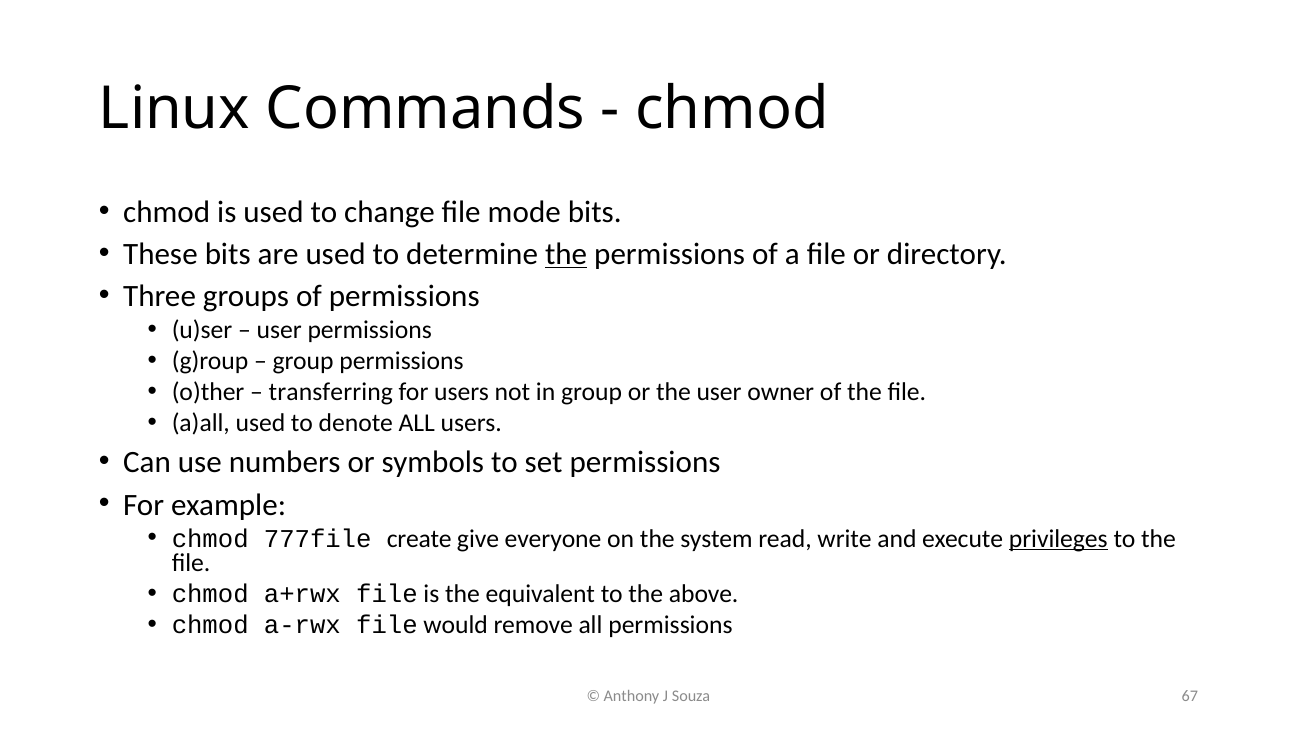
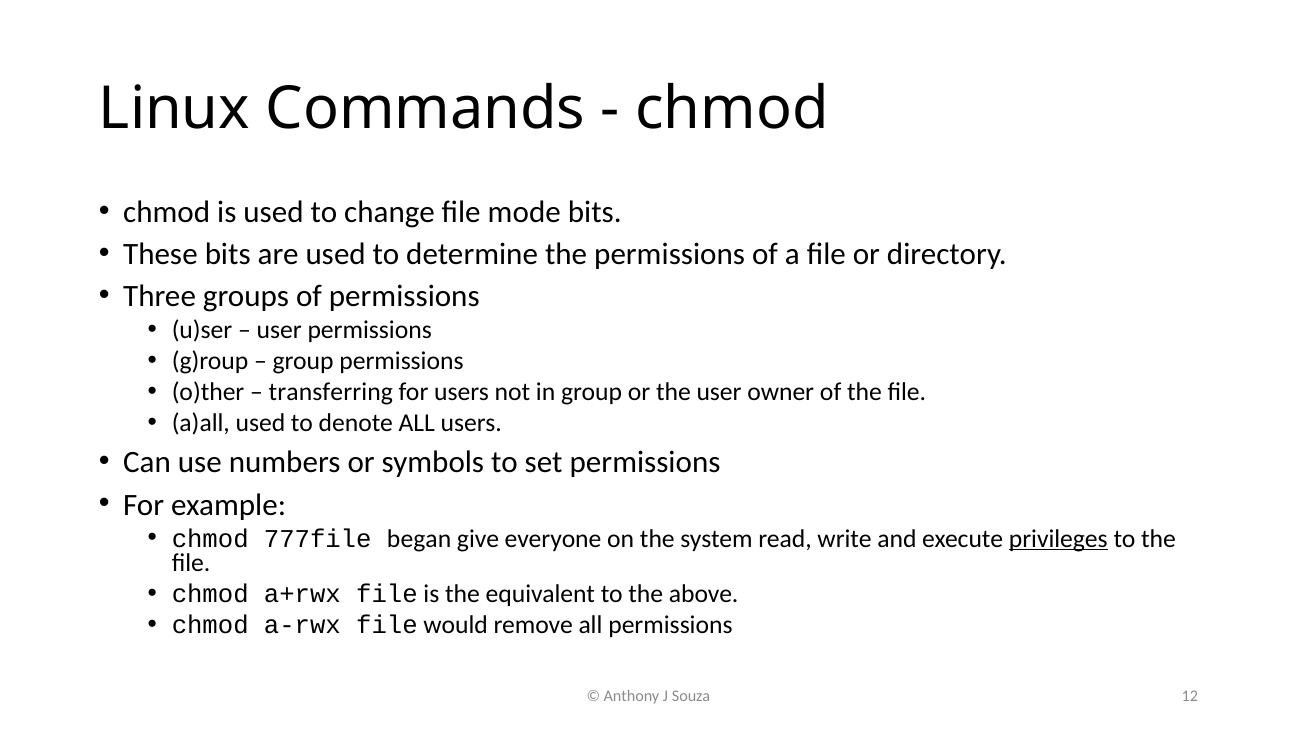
the at (566, 254) underline: present -> none
create: create -> began
67: 67 -> 12
